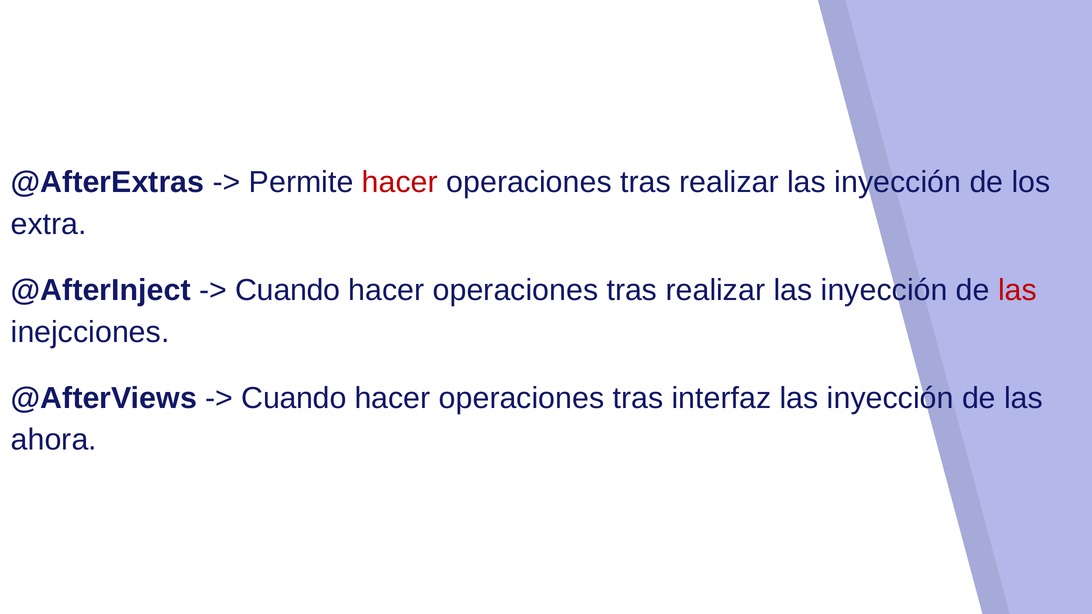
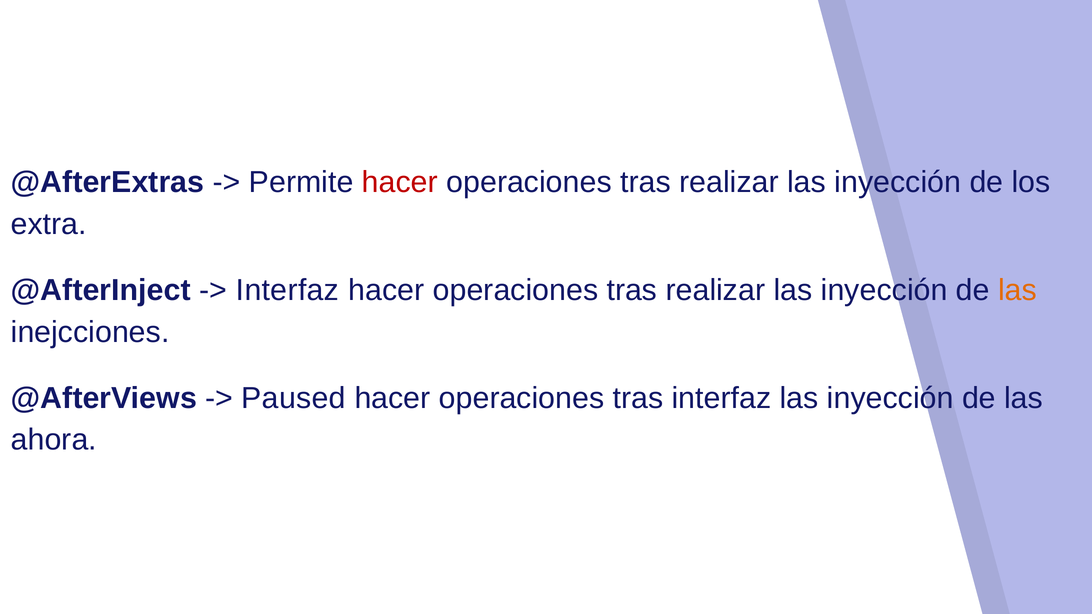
Cuando at (288, 290): Cuando -> Interfaz
las at (1017, 290) colour: red -> orange
Cuando at (294, 398): Cuando -> Paused
